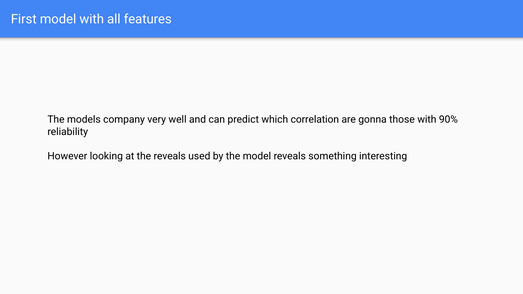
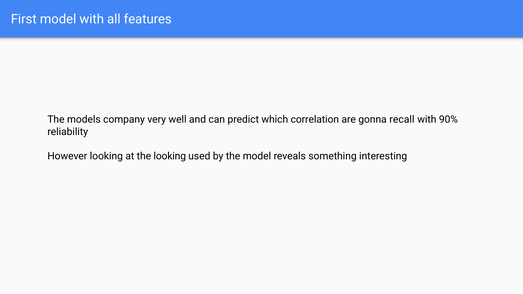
those: those -> recall
the reveals: reveals -> looking
